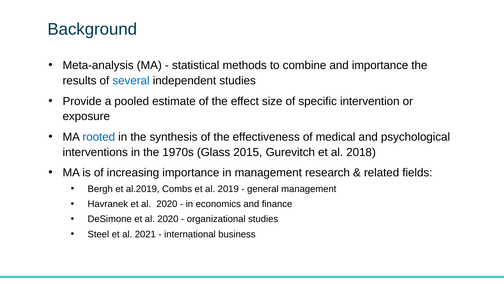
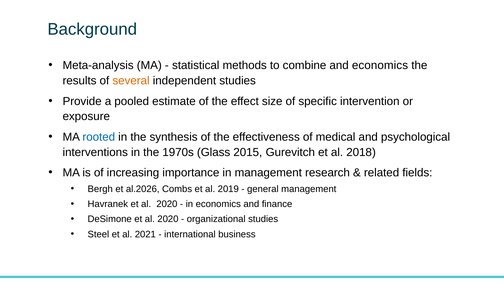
and importance: importance -> economics
several colour: blue -> orange
al.2019: al.2019 -> al.2026
